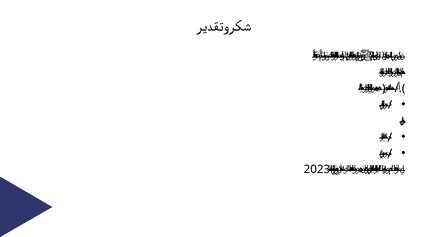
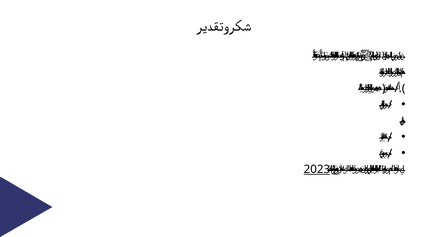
2023 underline: none -> present
